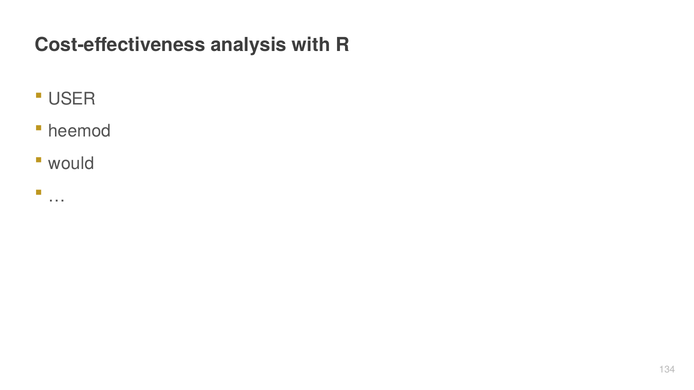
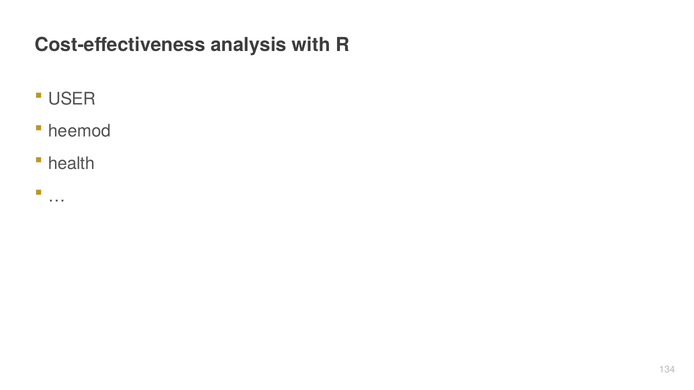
would: would -> health
